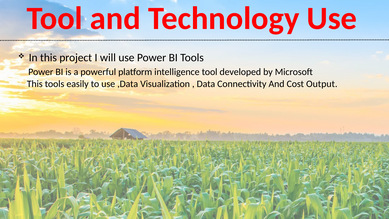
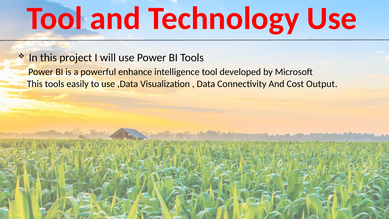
platform: platform -> enhance
